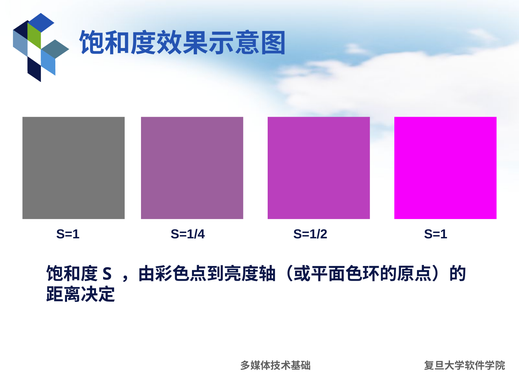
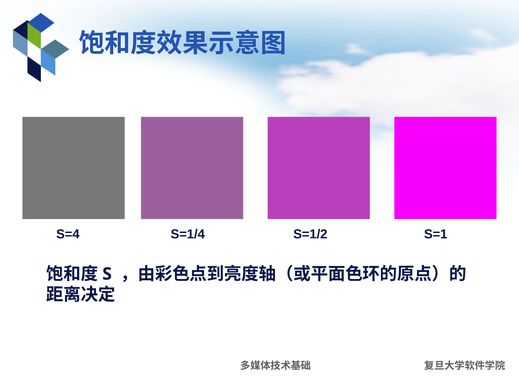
S=1 at (68, 234): S=1 -> S=4
